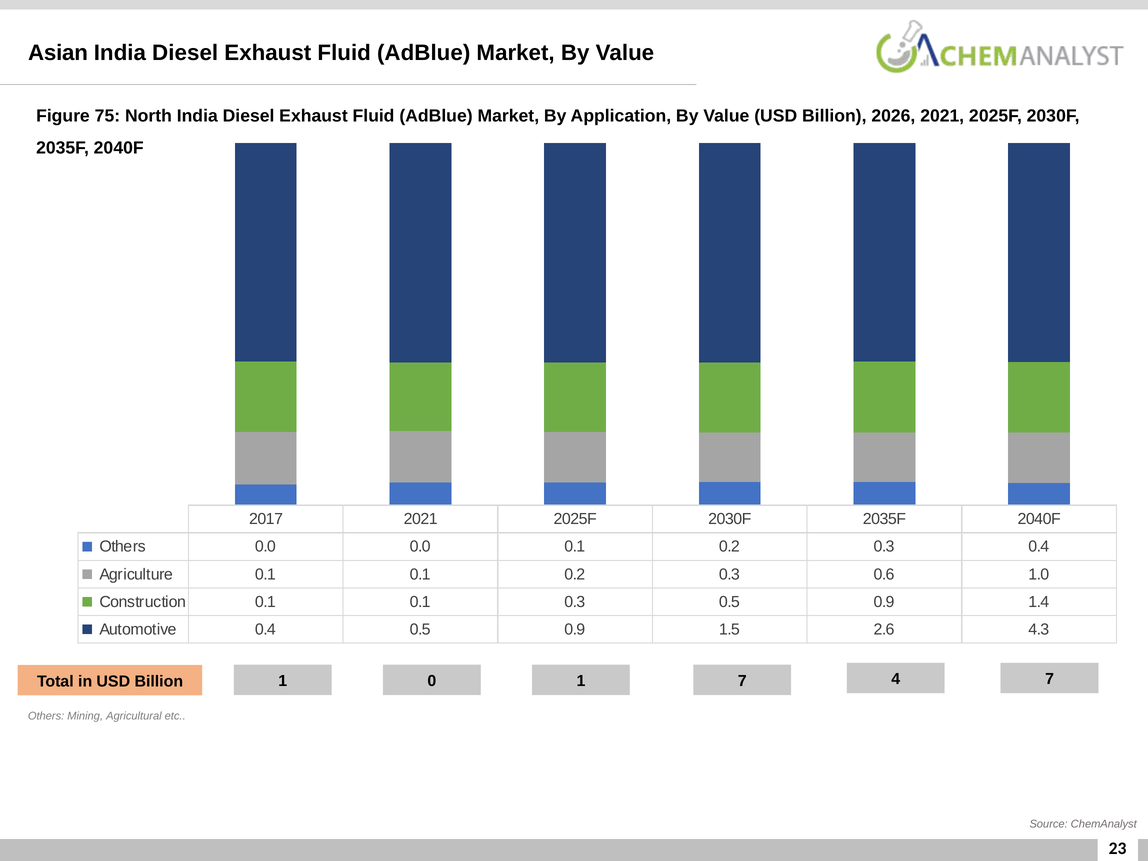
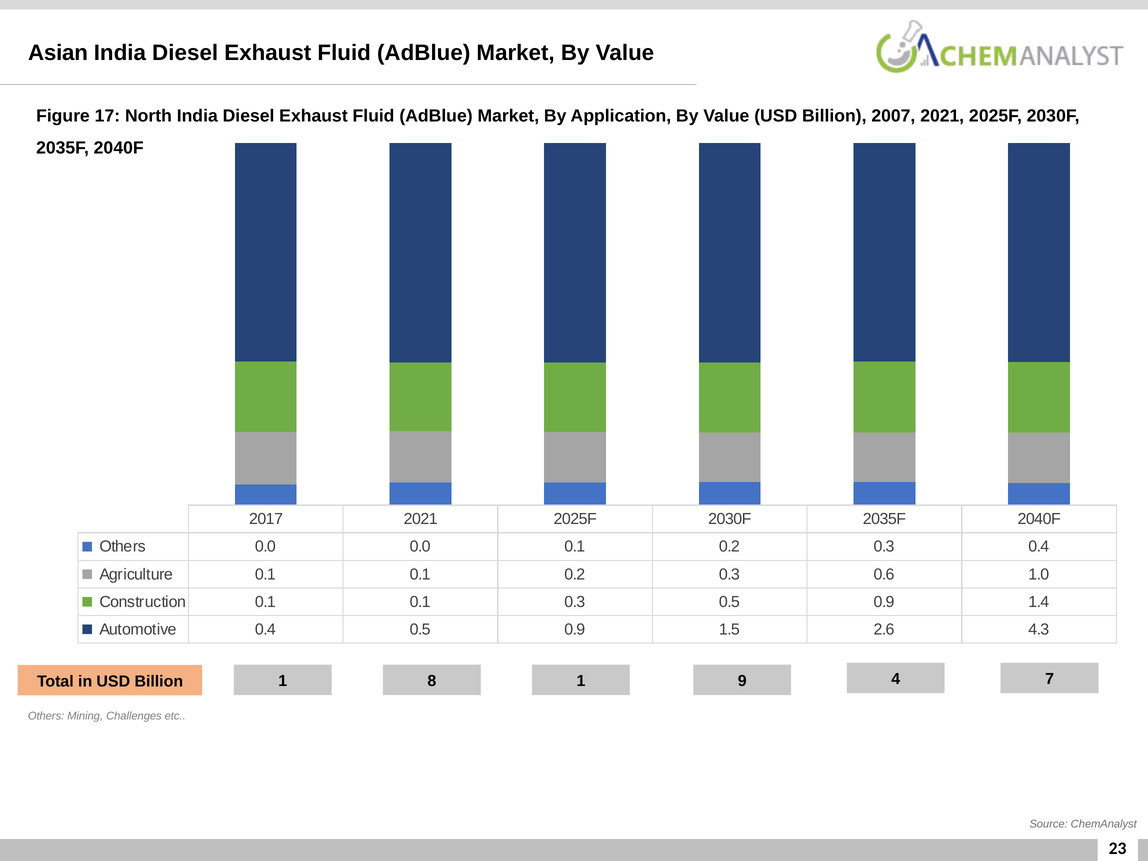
75: 75 -> 17
2026: 2026 -> 2007
0: 0 -> 8
1 7: 7 -> 9
Agricultural: Agricultural -> Challenges
